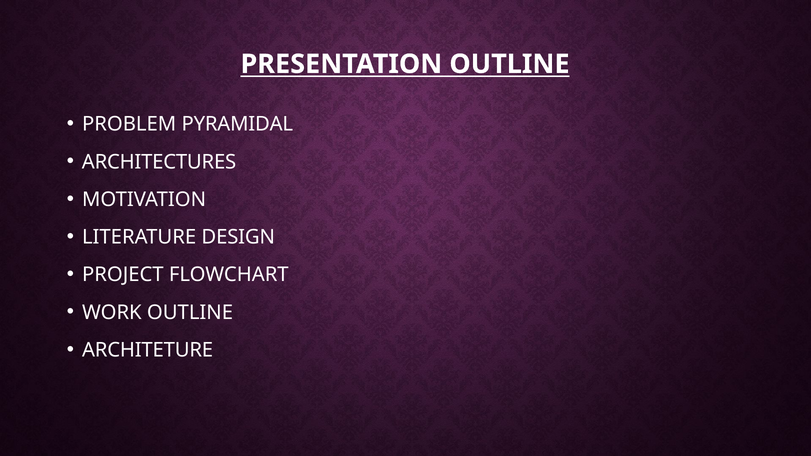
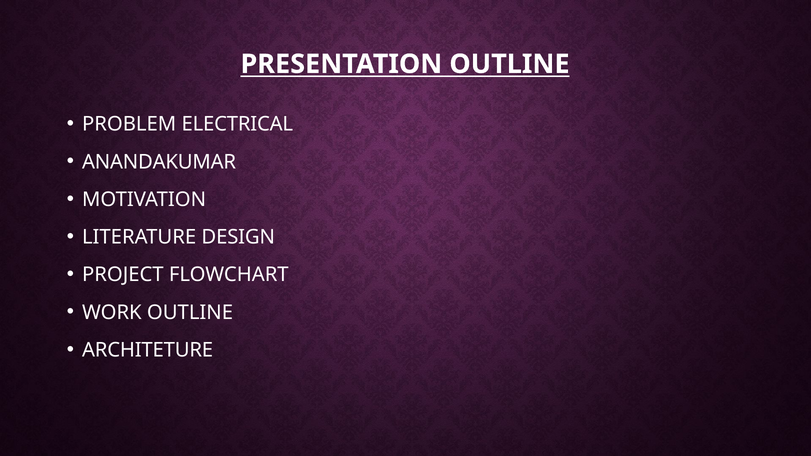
PYRAMIDAL: PYRAMIDAL -> ELECTRICAL
ARCHITECTURES: ARCHITECTURES -> ANANDAKUMAR
